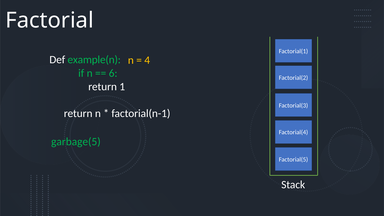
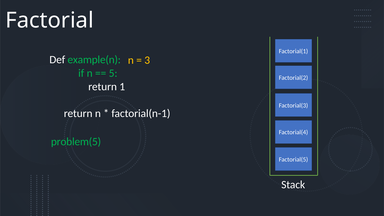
4: 4 -> 3
6: 6 -> 5
garbage(5: garbage(5 -> problem(5
